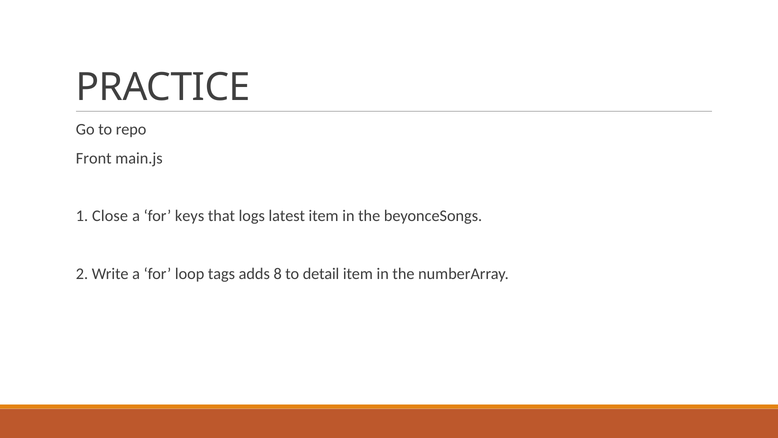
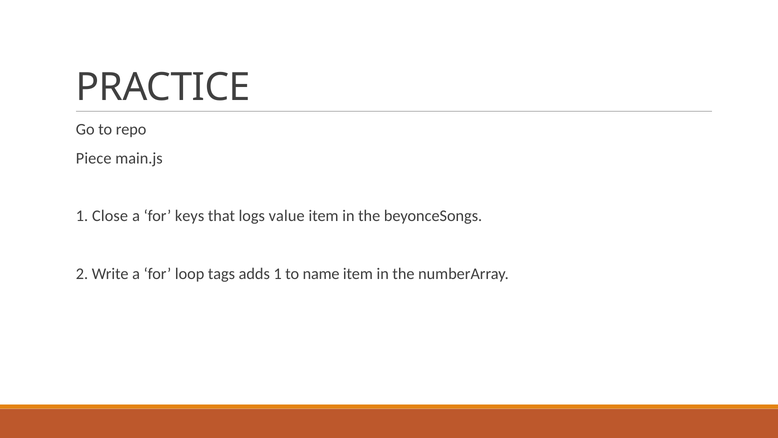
Front: Front -> Piece
latest: latest -> value
adds 8: 8 -> 1
detail: detail -> name
